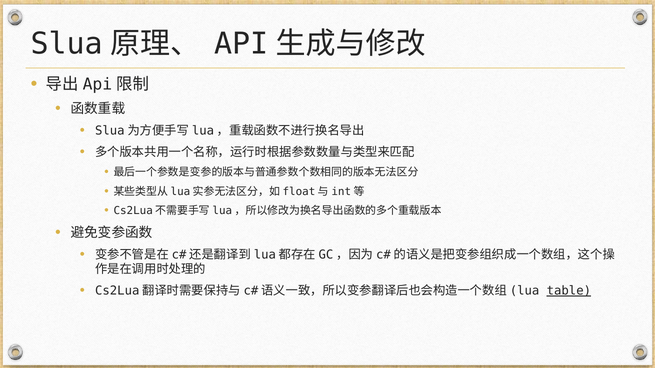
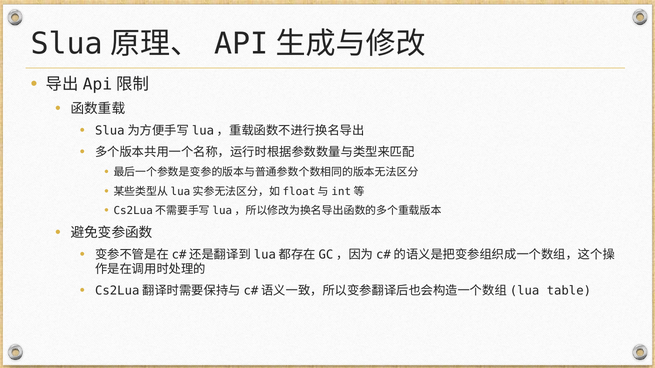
table underline: present -> none
